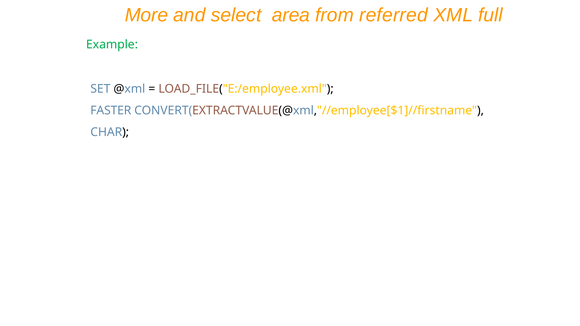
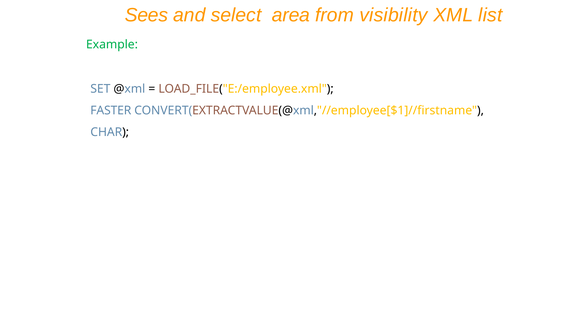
More: More -> Sees
referred: referred -> visibility
full: full -> list
